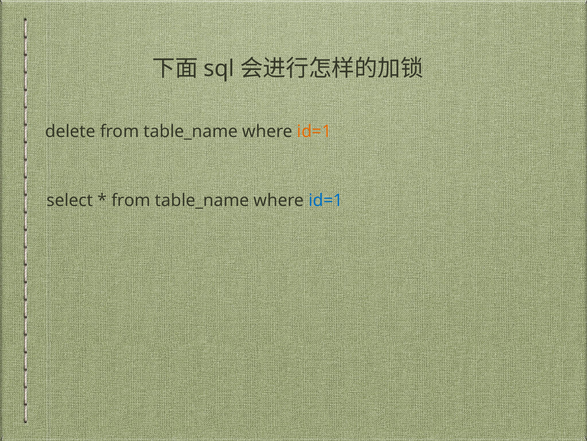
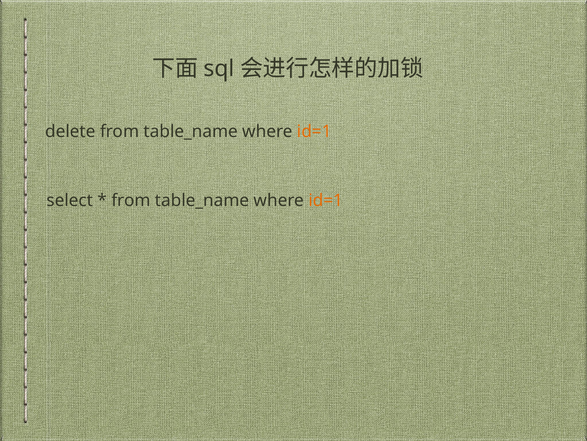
id=1 at (326, 200) colour: blue -> orange
